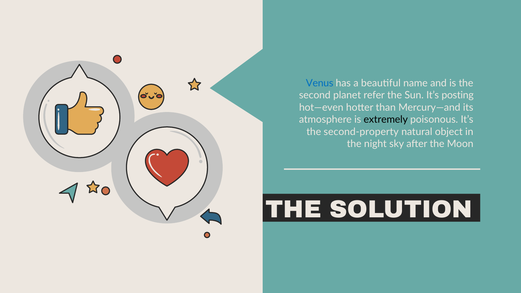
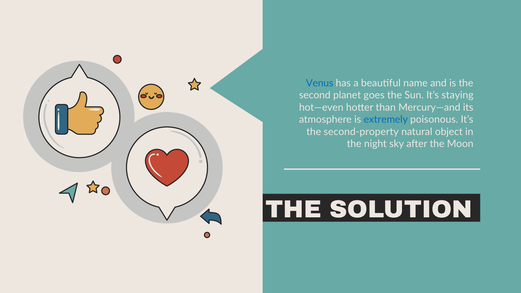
refer: refer -> goes
posting: posting -> staying
extremely colour: black -> blue
